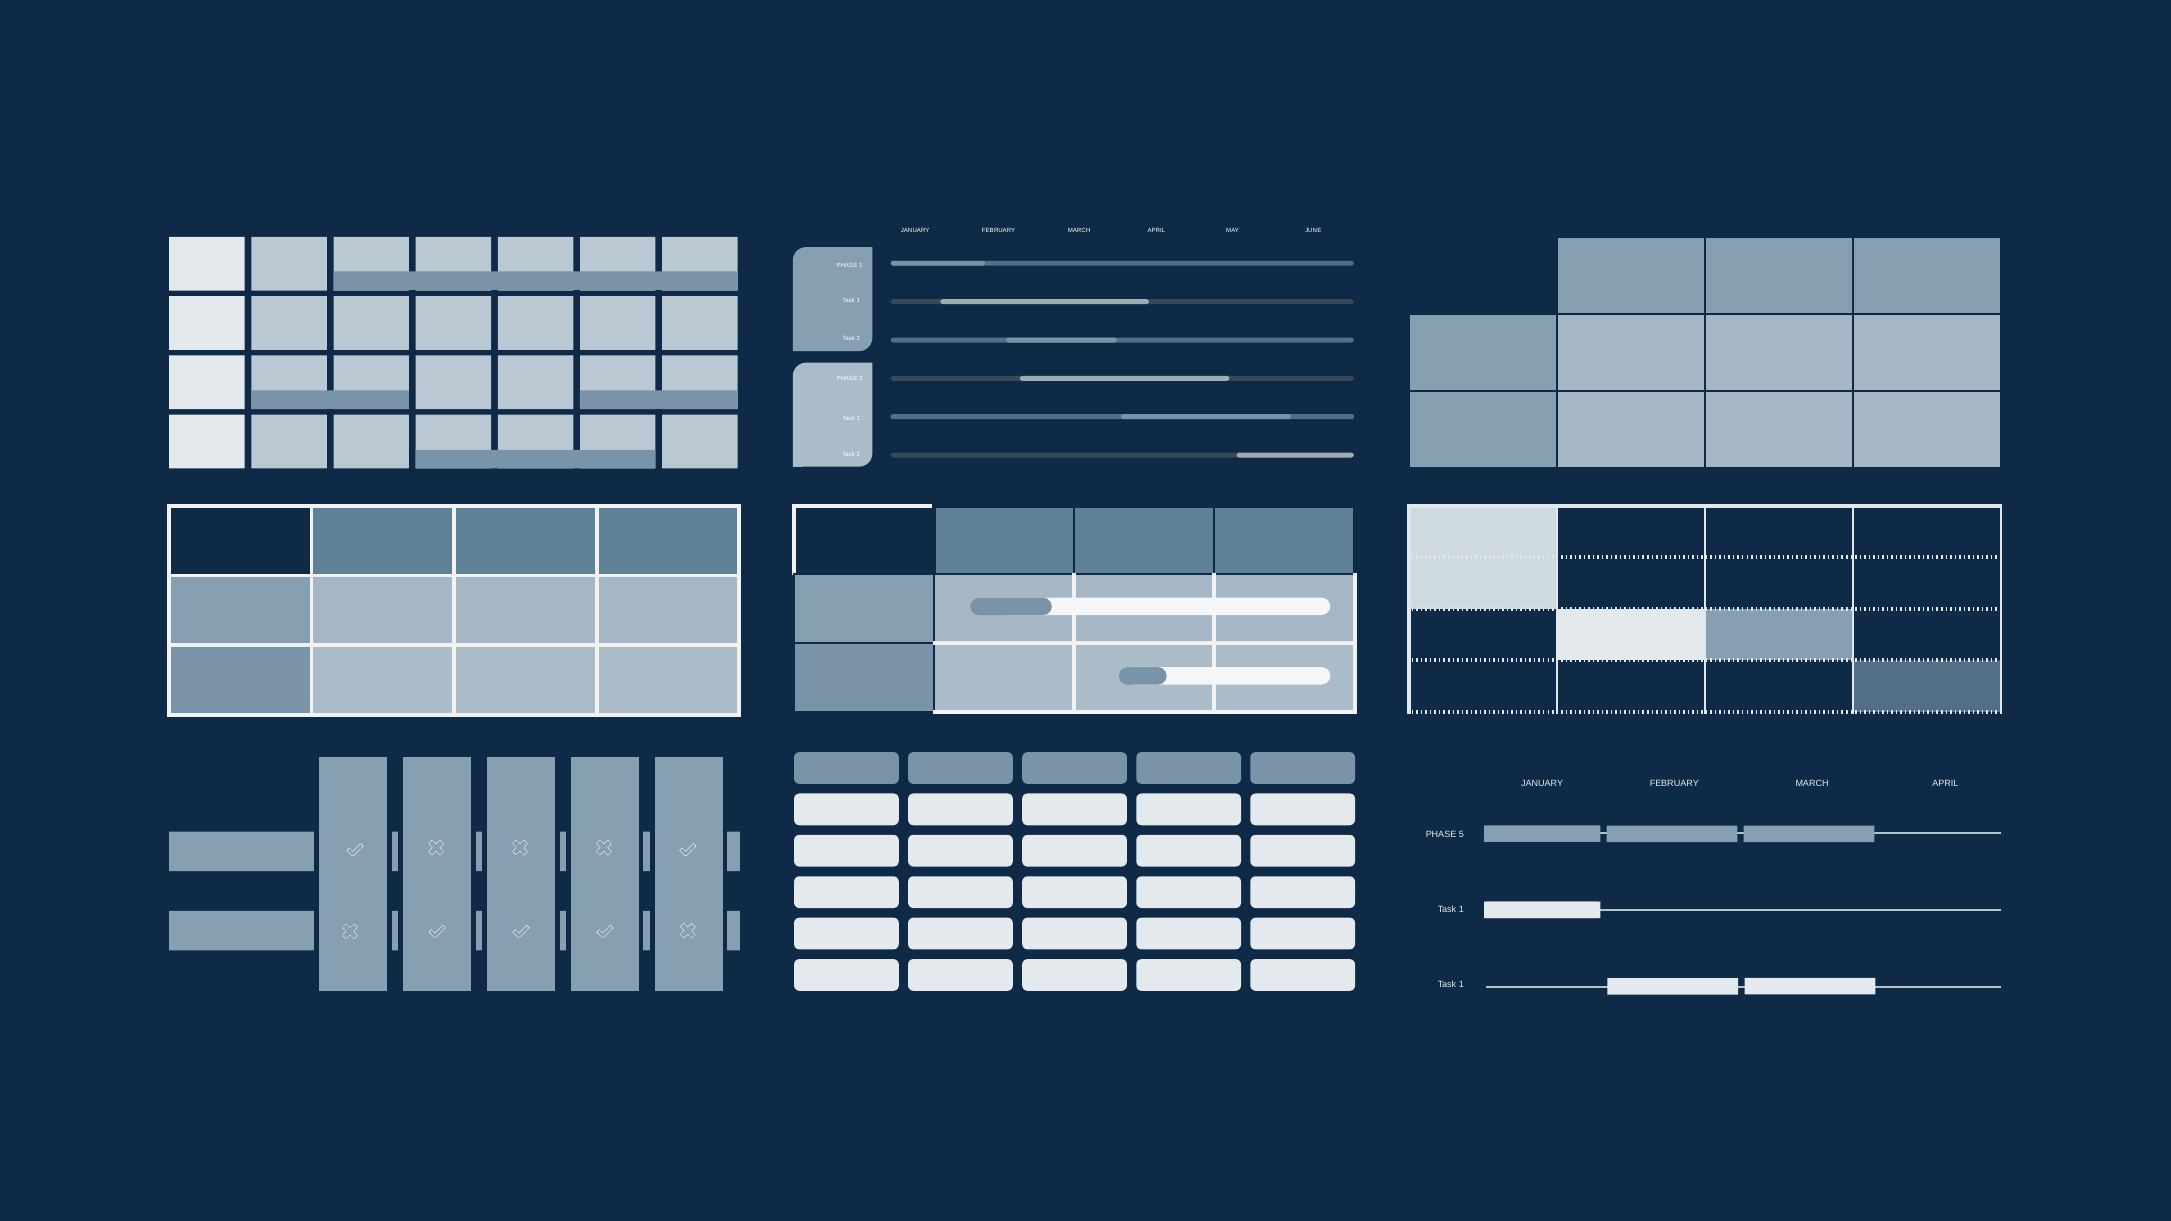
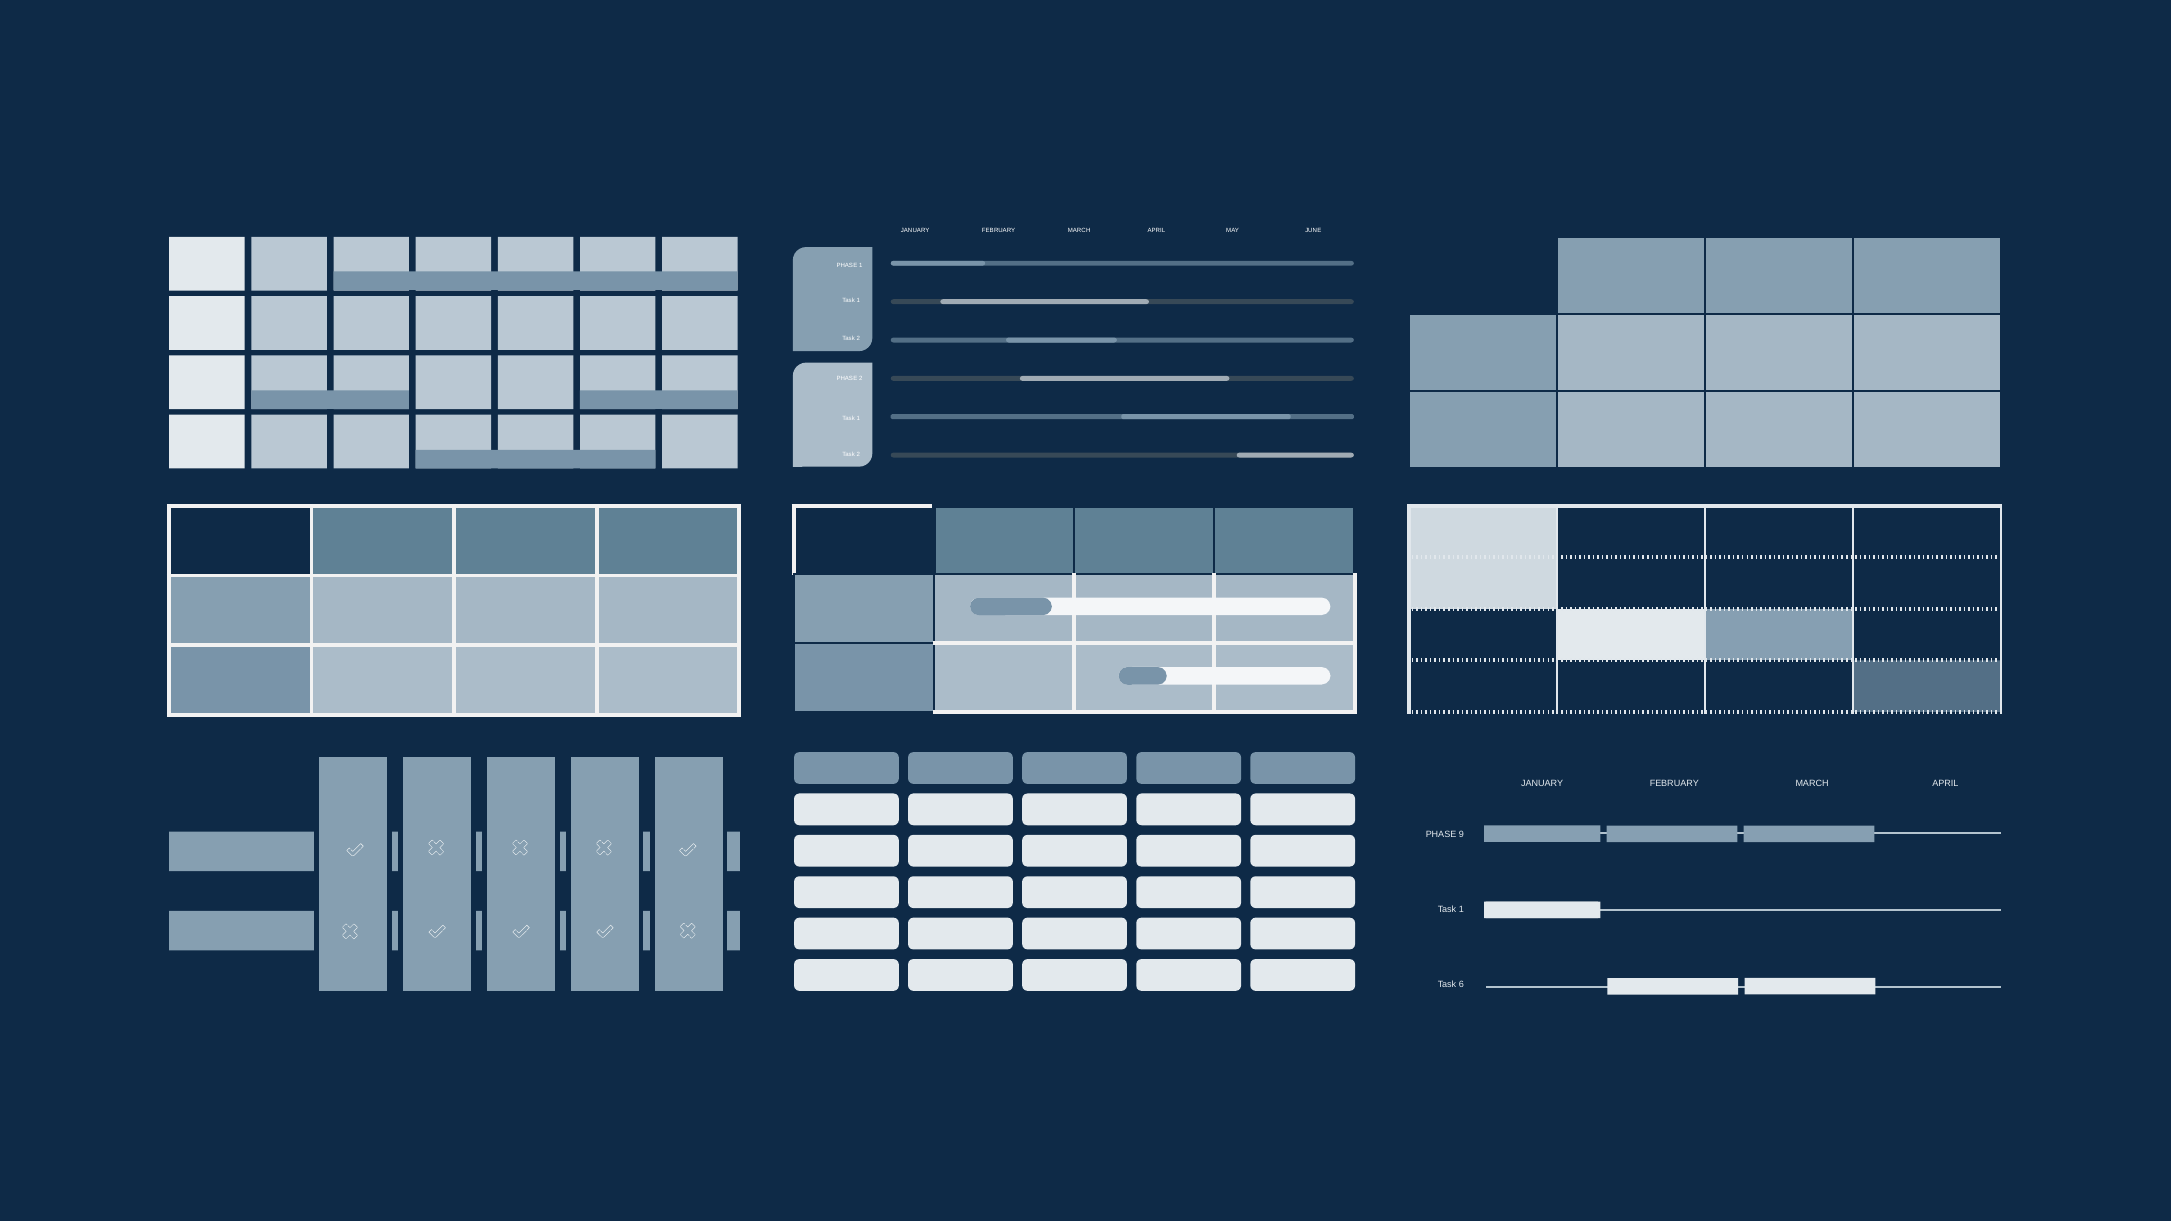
5: 5 -> 9
1 at (1461, 984): 1 -> 6
